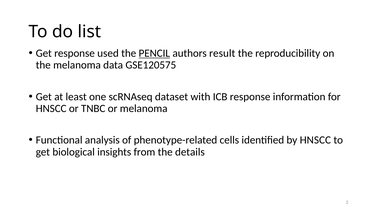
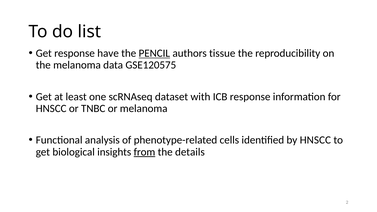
used: used -> have
result: result -> tissue
from underline: none -> present
